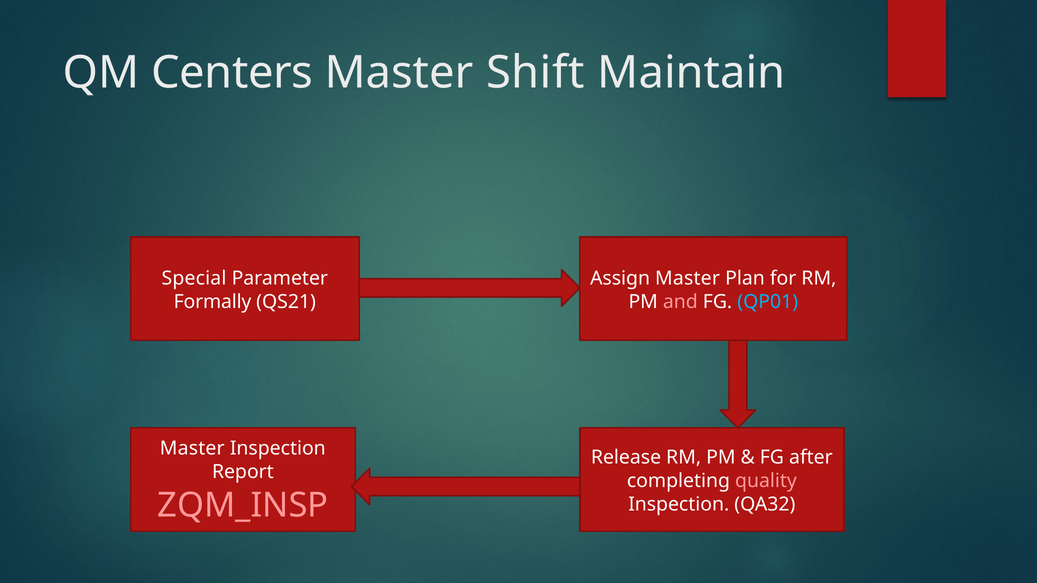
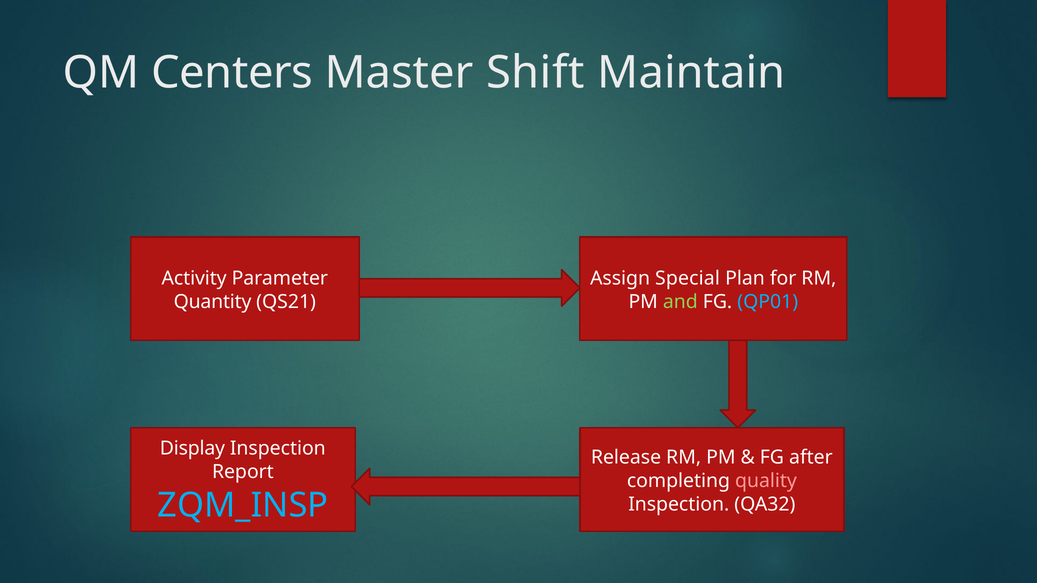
Special: Special -> Activity
Assign Master: Master -> Special
Formally: Formally -> Quantity
and colour: pink -> light green
Master at (192, 449): Master -> Display
ZQM_INSP colour: pink -> light blue
